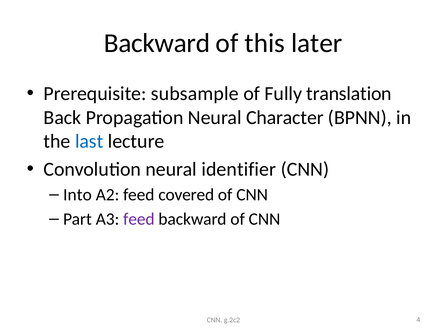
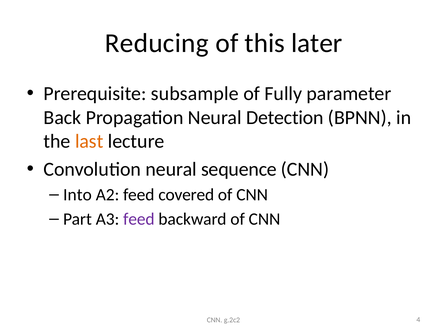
Backward at (157, 43): Backward -> Reducing
translation: translation -> parameter
Character: Character -> Detection
last colour: blue -> orange
identifier: identifier -> sequence
